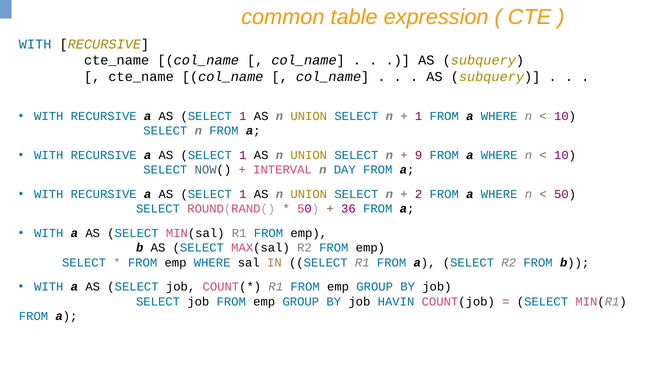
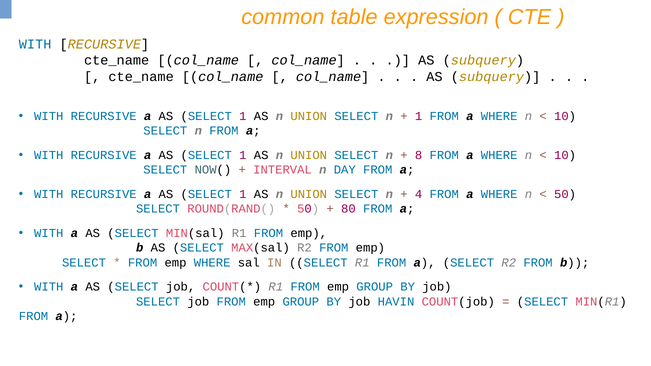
9: 9 -> 8
2: 2 -> 4
36: 36 -> 80
